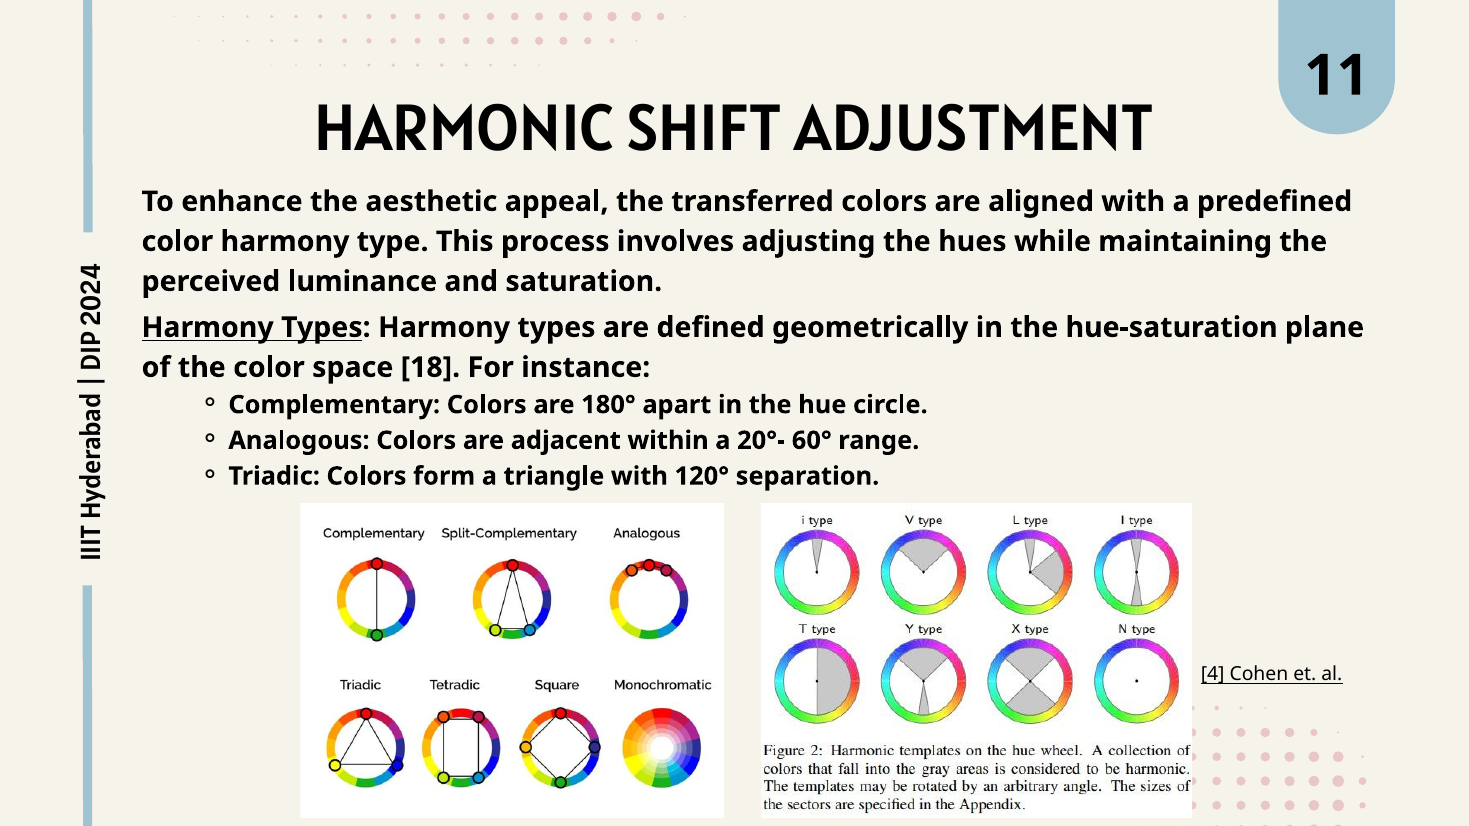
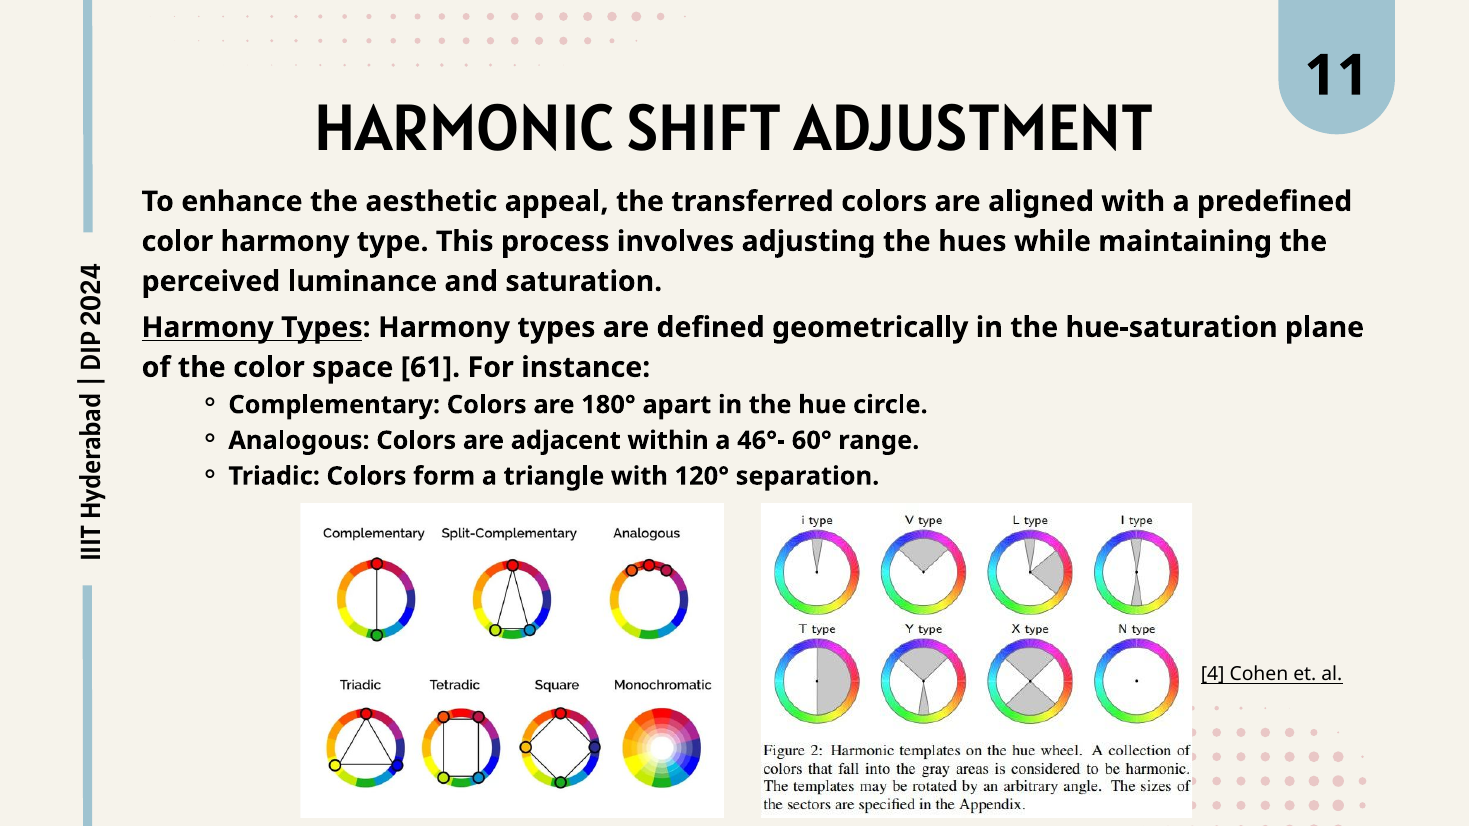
18: 18 -> 61
20°-: 20°- -> 46°-
